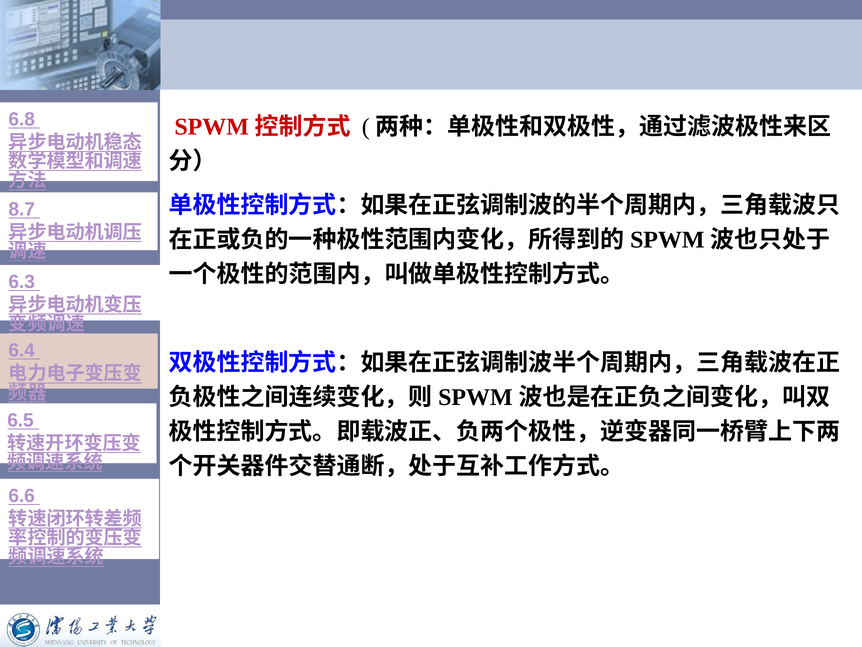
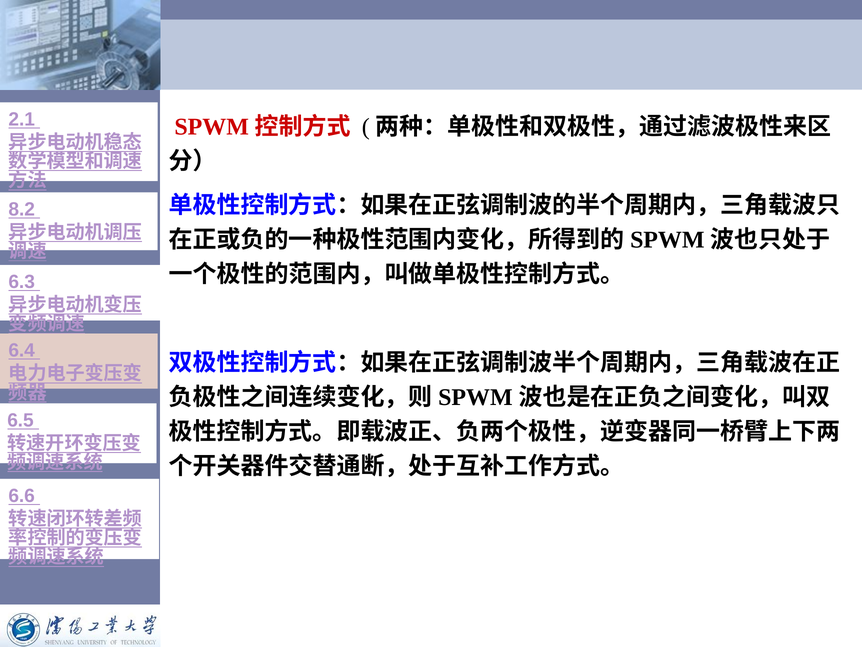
6.8: 6.8 -> 2.1
8.7: 8.7 -> 8.2
